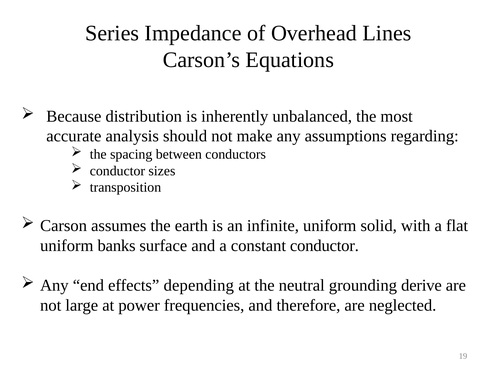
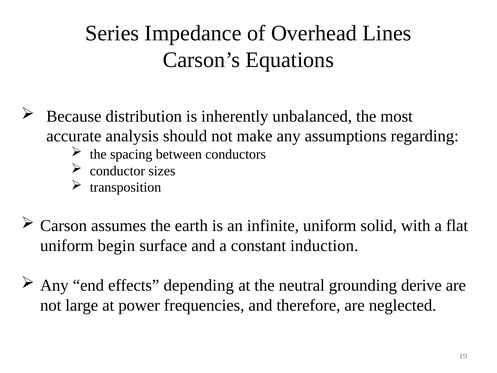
banks: banks -> begin
constant conductor: conductor -> induction
